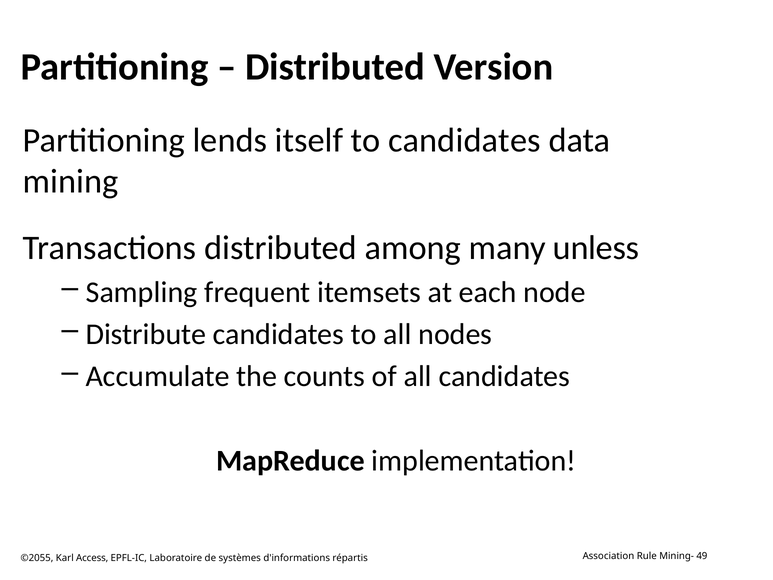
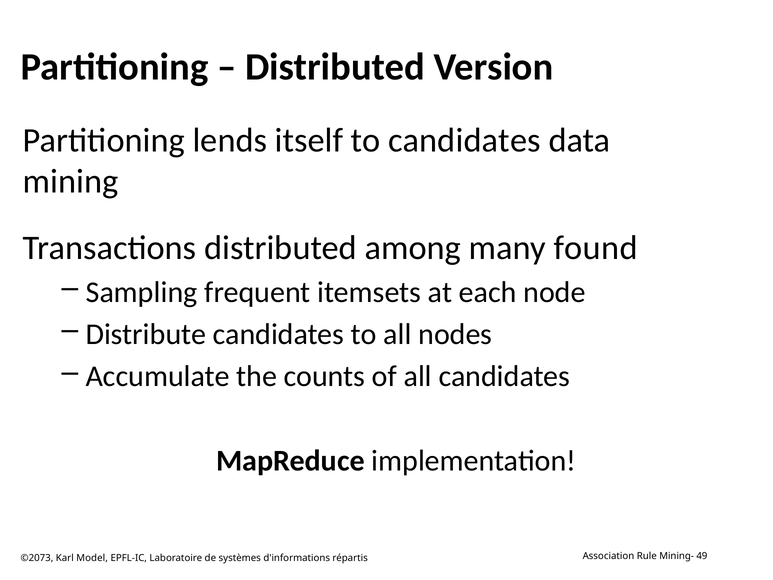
unless: unless -> found
©2055: ©2055 -> ©2073
Access: Access -> Model
